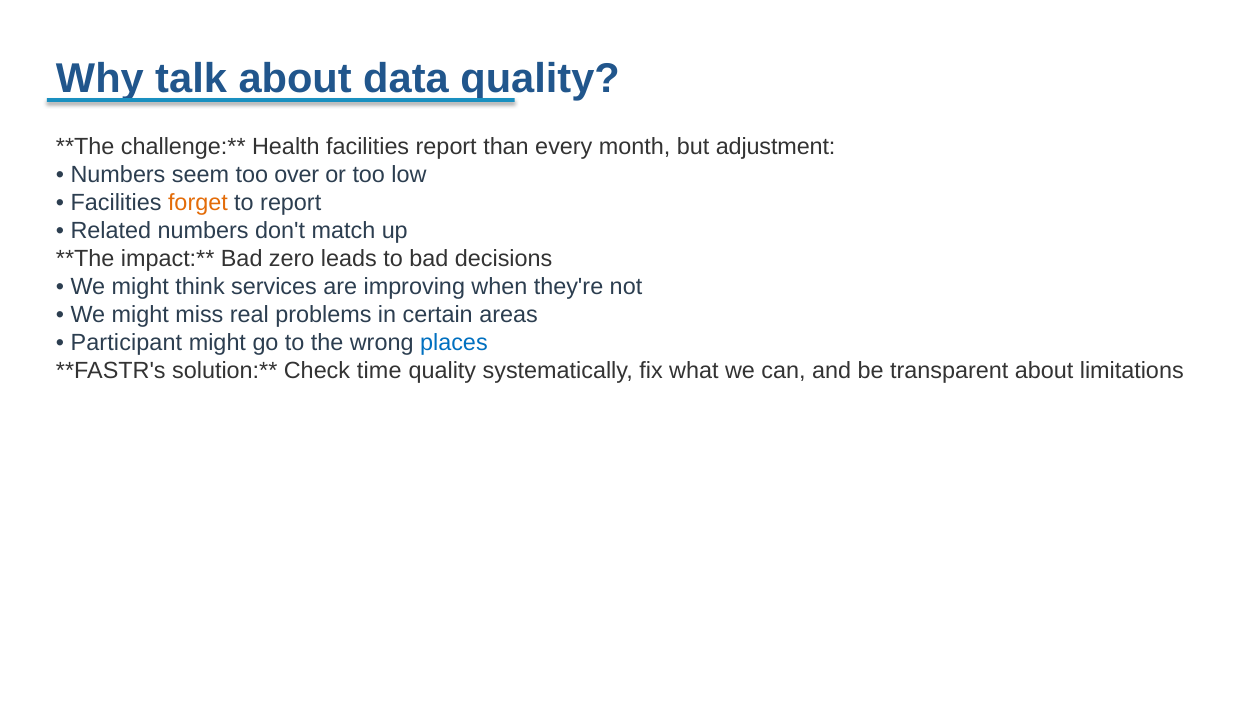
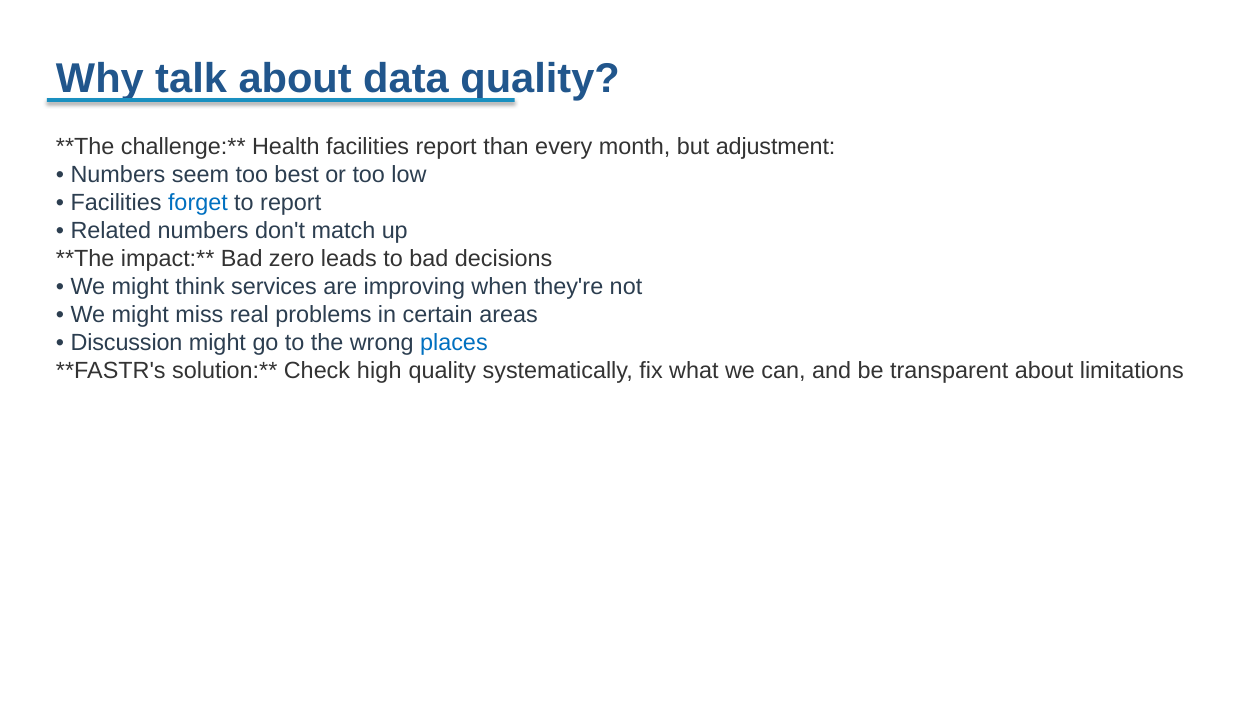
over: over -> best
forget colour: orange -> blue
Participant: Participant -> Discussion
time: time -> high
